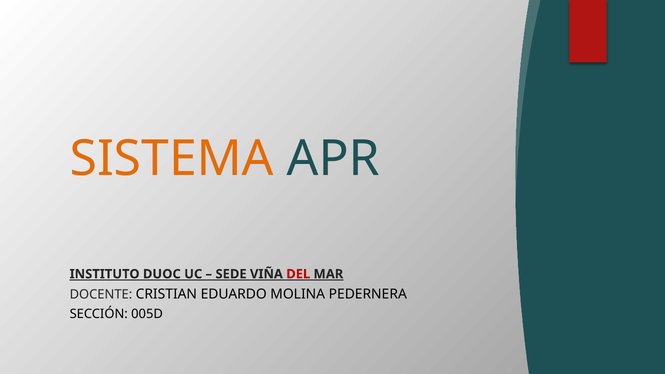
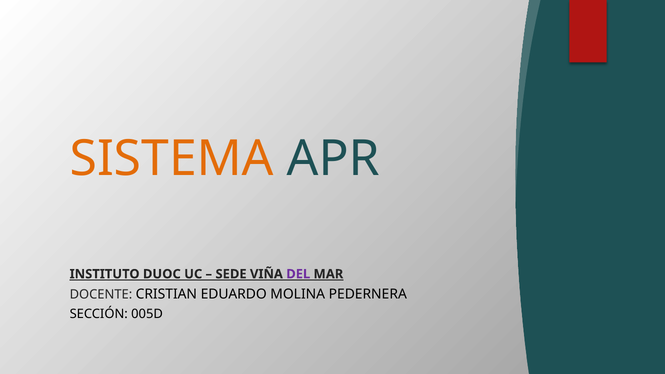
DEL colour: red -> purple
